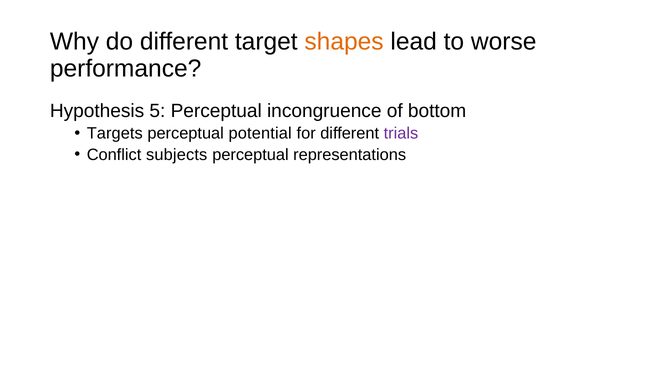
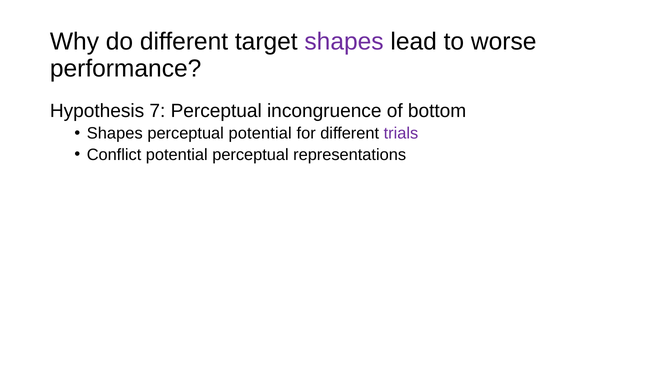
shapes at (344, 42) colour: orange -> purple
5: 5 -> 7
Targets at (115, 133): Targets -> Shapes
Conflict subjects: subjects -> potential
